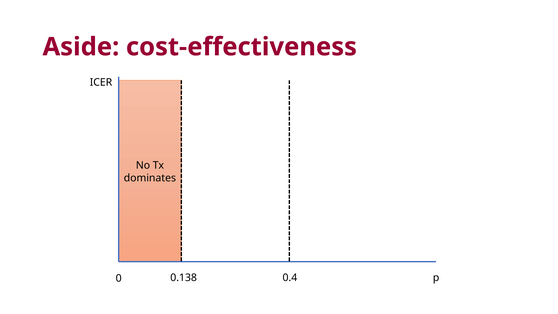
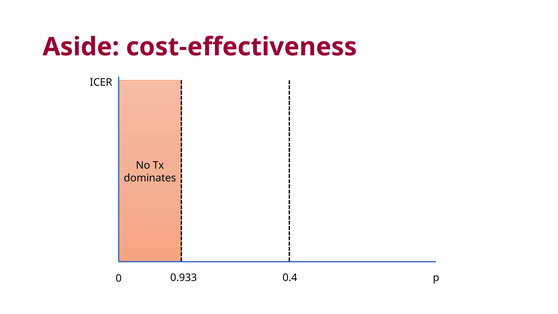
0.138: 0.138 -> 0.933
